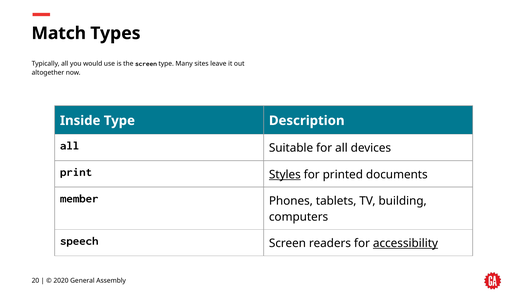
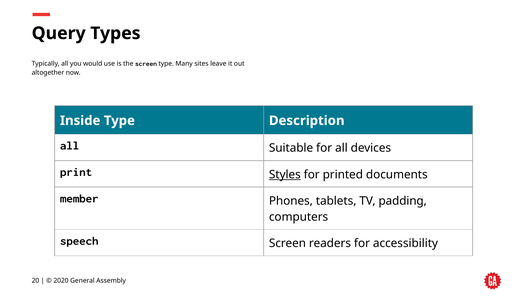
Match: Match -> Query
building: building -> padding
accessibility underline: present -> none
